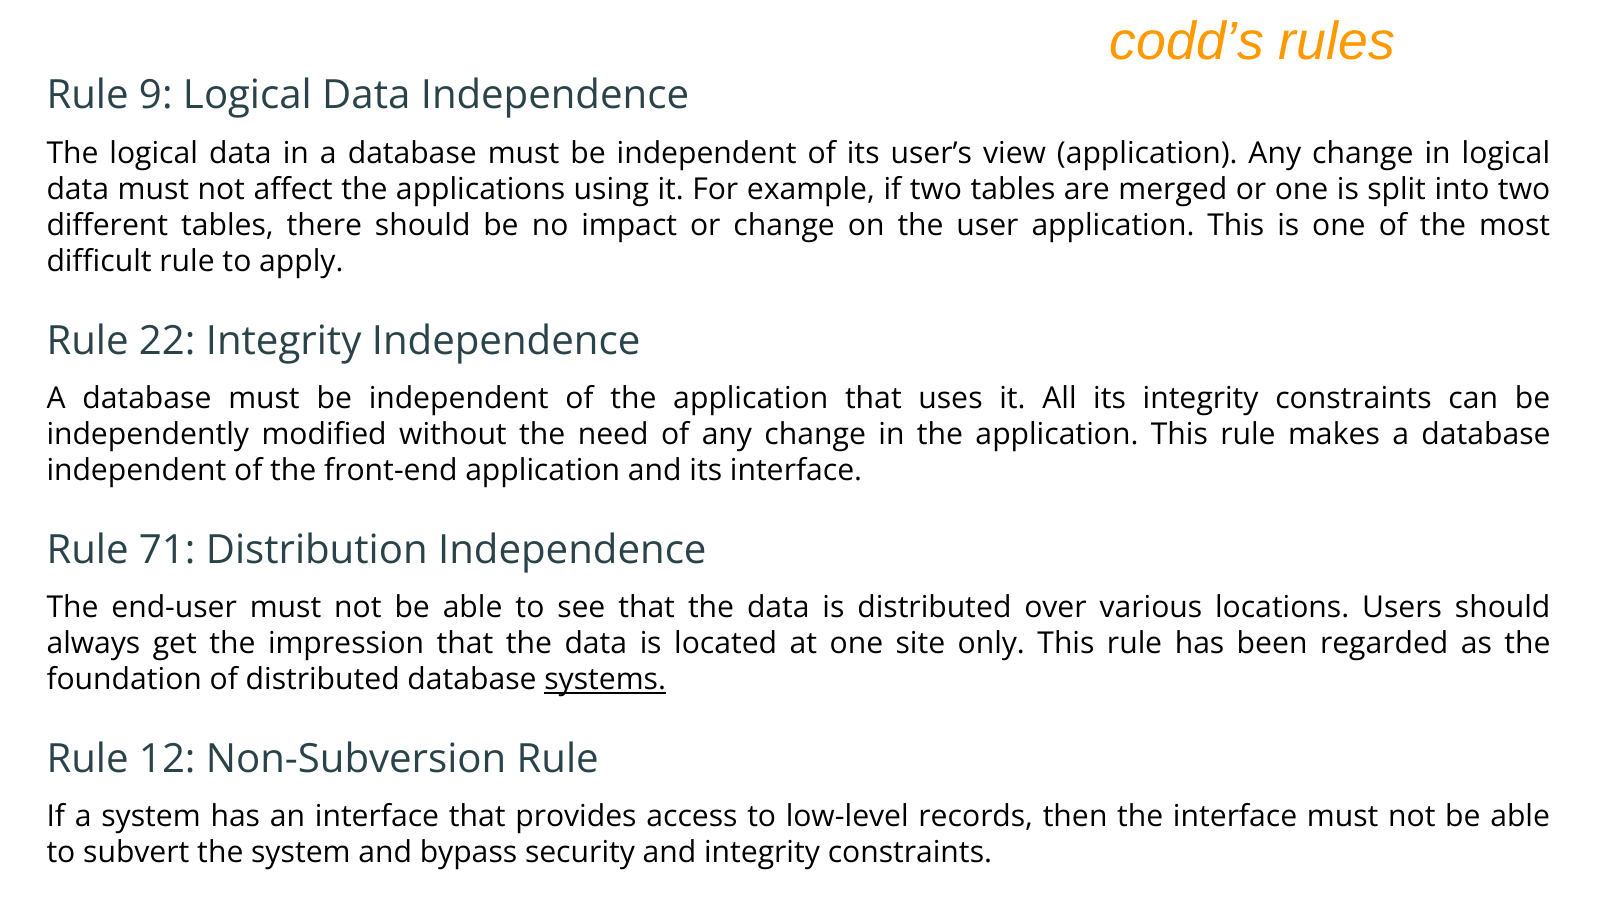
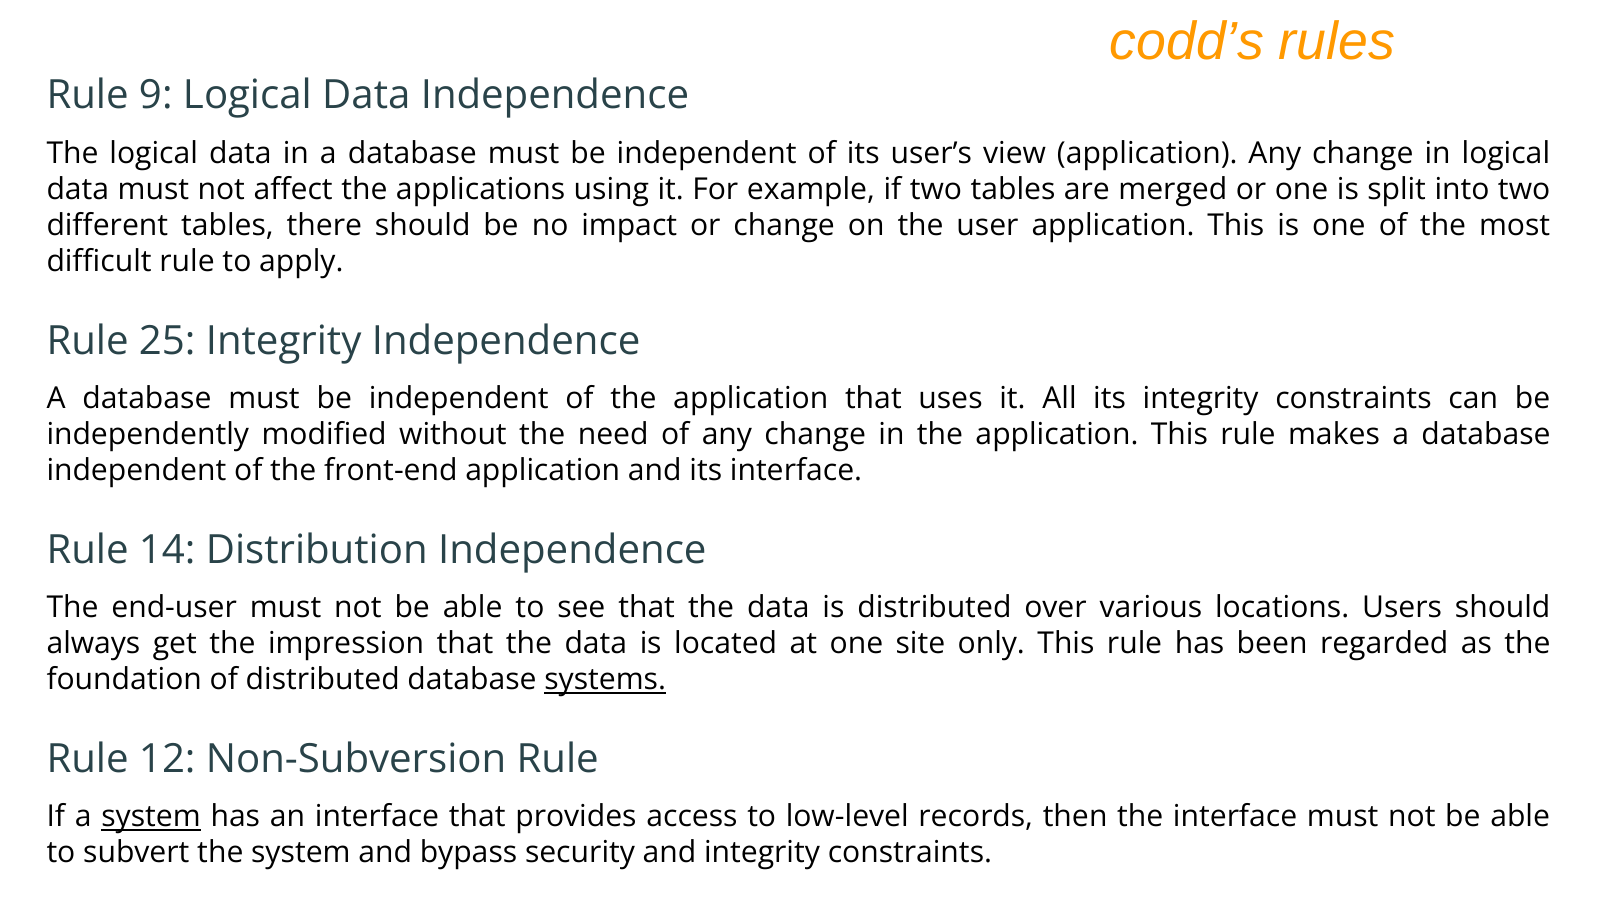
22: 22 -> 25
71: 71 -> 14
system at (151, 816) underline: none -> present
